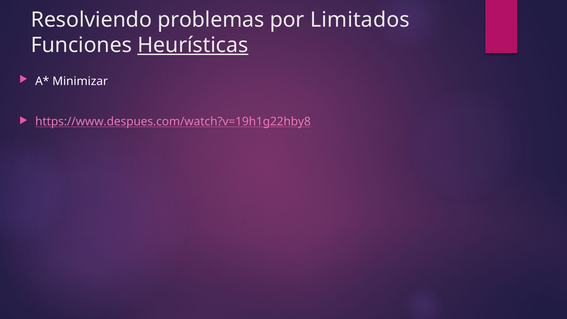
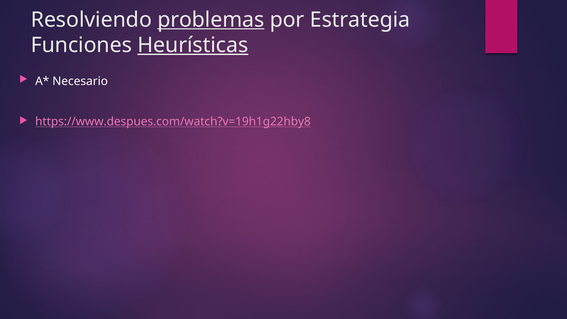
problemas underline: none -> present
Limitados: Limitados -> Estrategia
Minimizar: Minimizar -> Necesario
